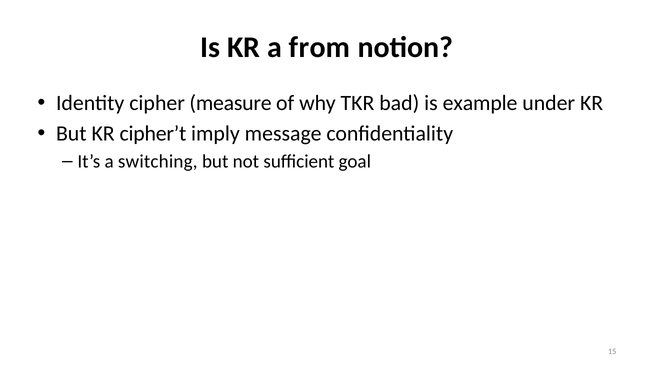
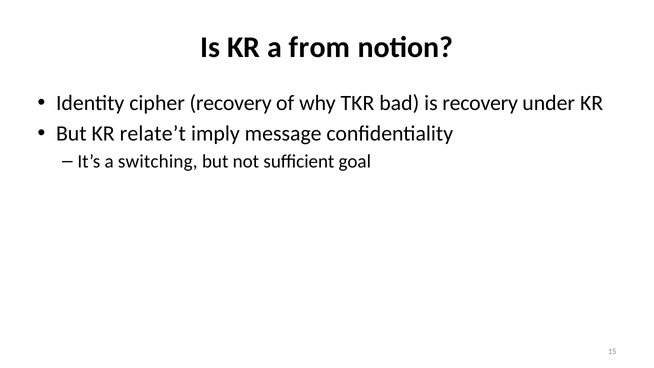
cipher measure: measure -> recovery
is example: example -> recovery
cipher’t: cipher’t -> relate’t
